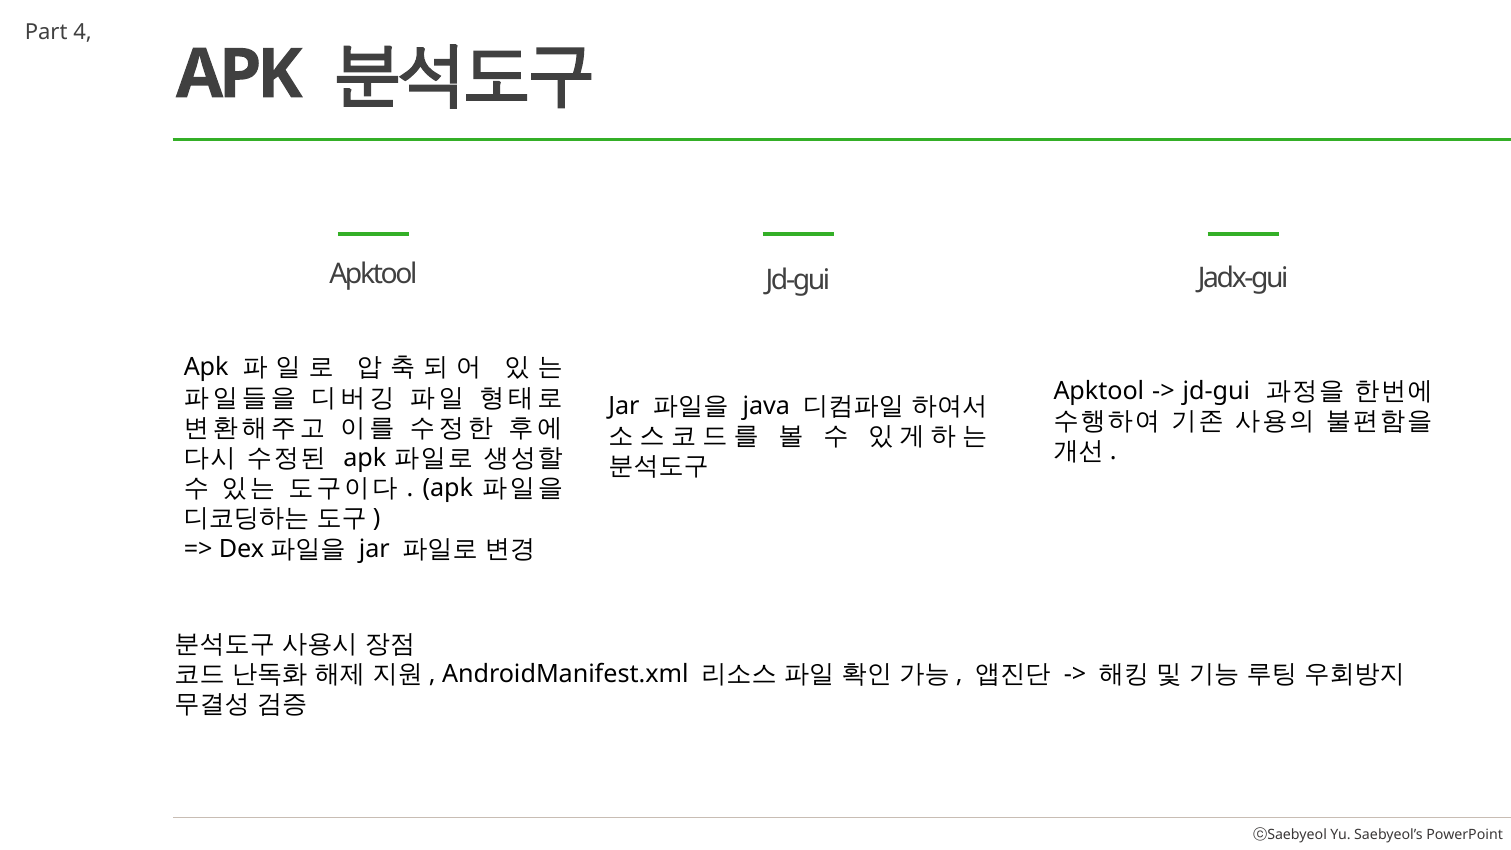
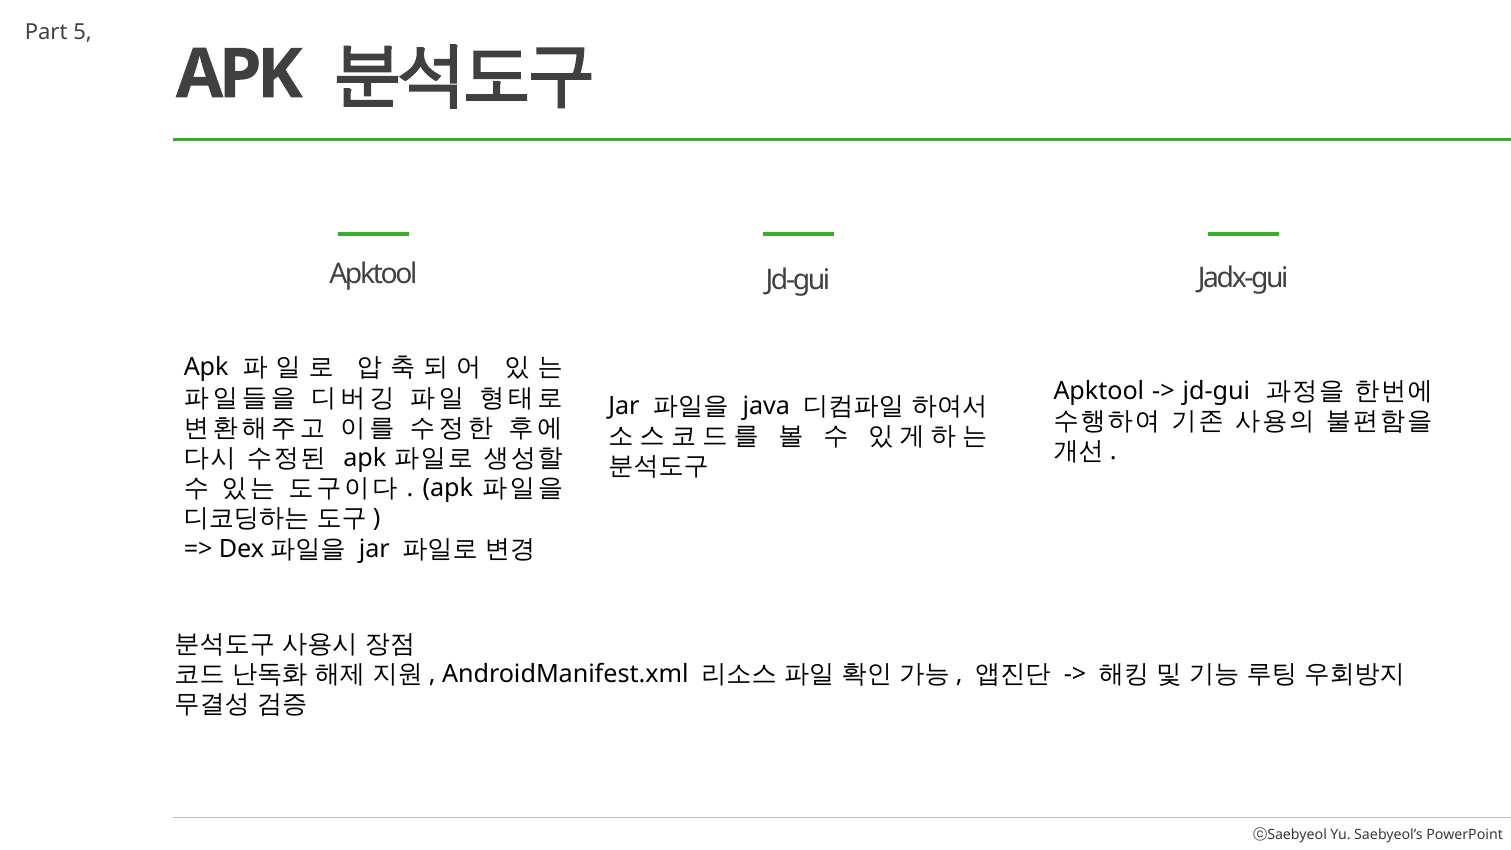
4: 4 -> 5
